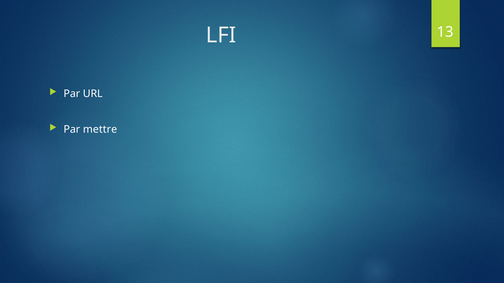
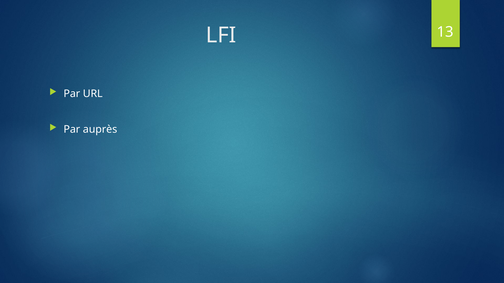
mettre: mettre -> auprès
